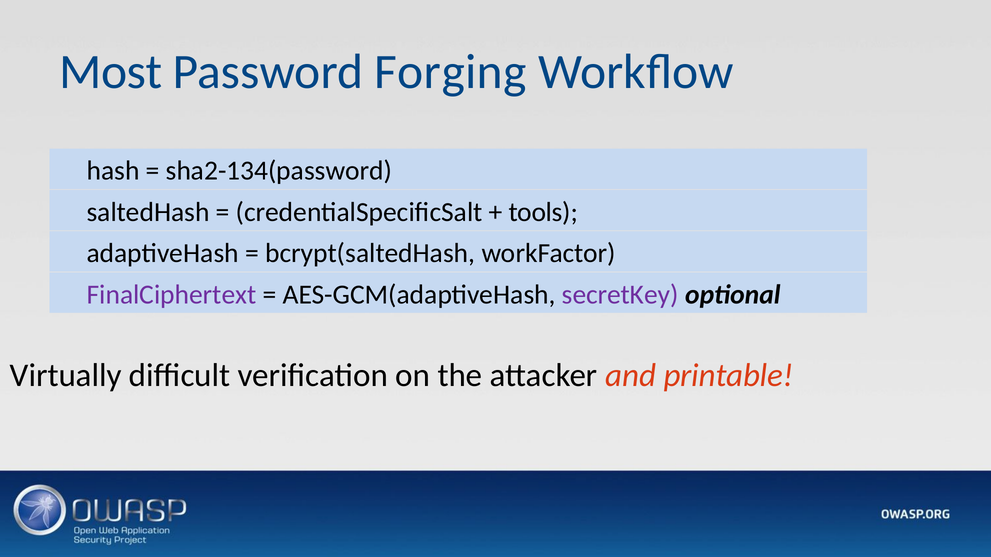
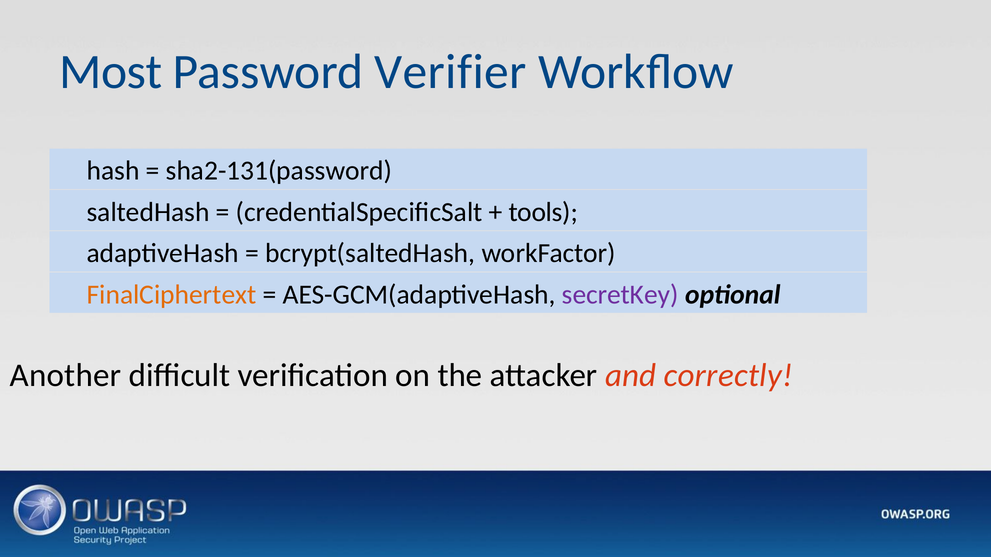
Forging: Forging -> Verifier
sha2-134(password: sha2-134(password -> sha2-131(password
FinalCiphertext colour: purple -> orange
Virtually: Virtually -> Another
printable: printable -> correctly
